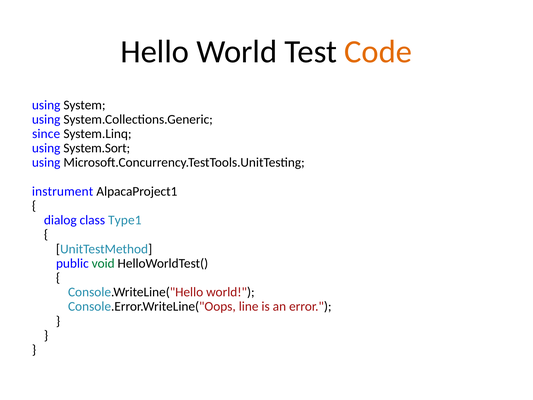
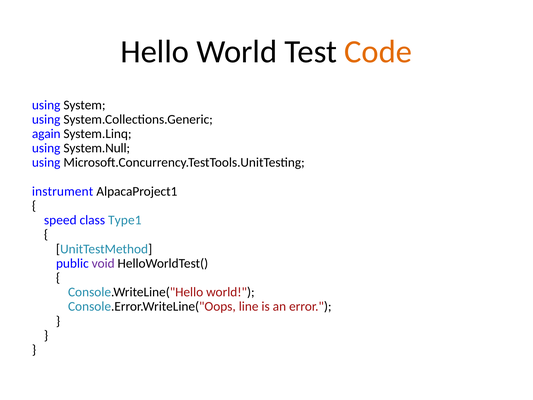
since: since -> again
System.Sort: System.Sort -> System.Null
dialog: dialog -> speed
void colour: green -> purple
